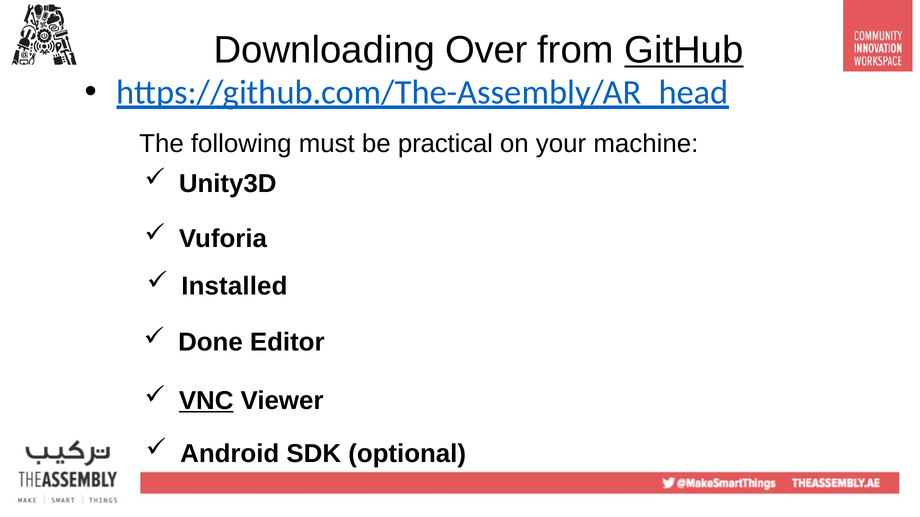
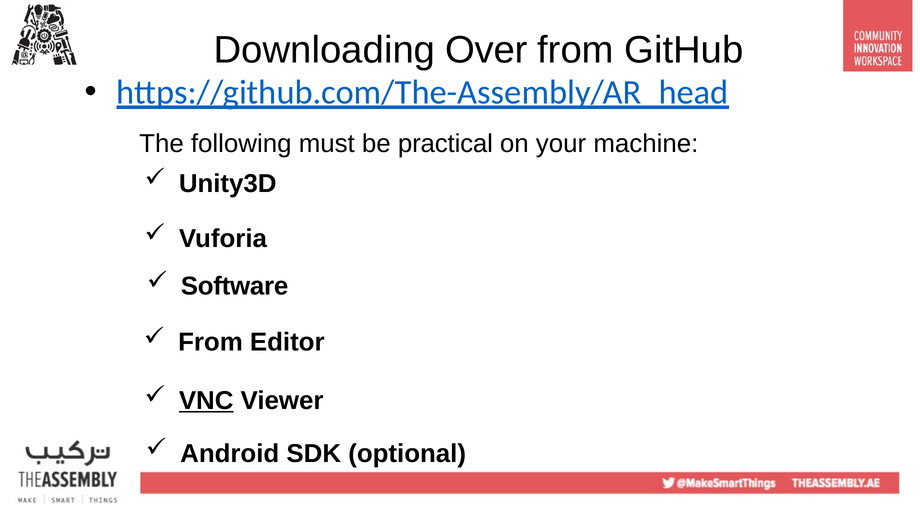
GitHub underline: present -> none
Installed: Installed -> Software
Done at (210, 342): Done -> From
